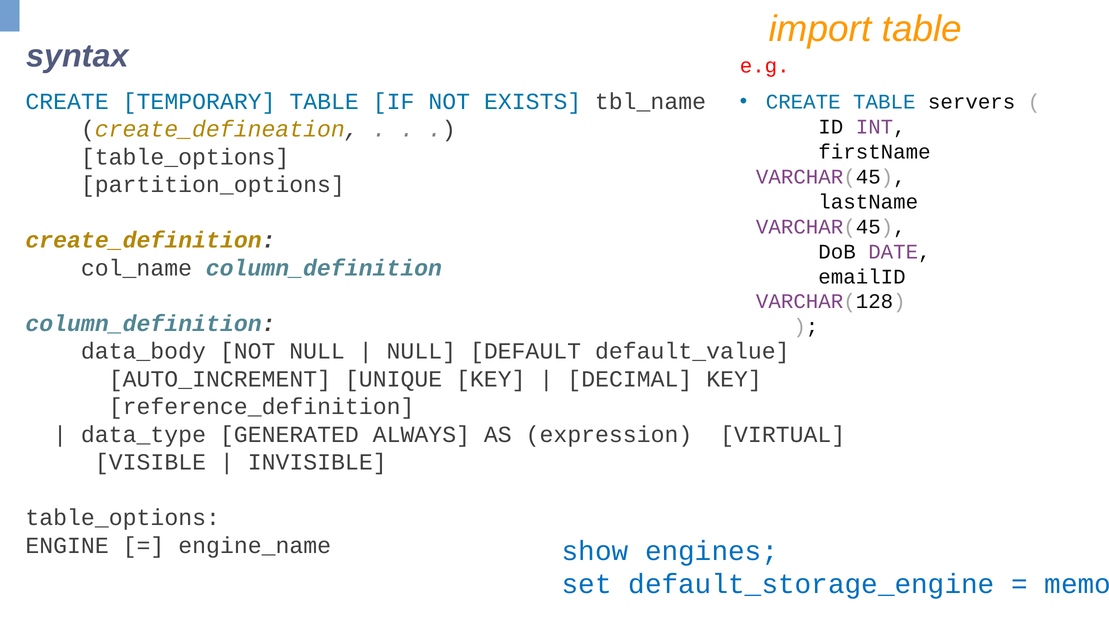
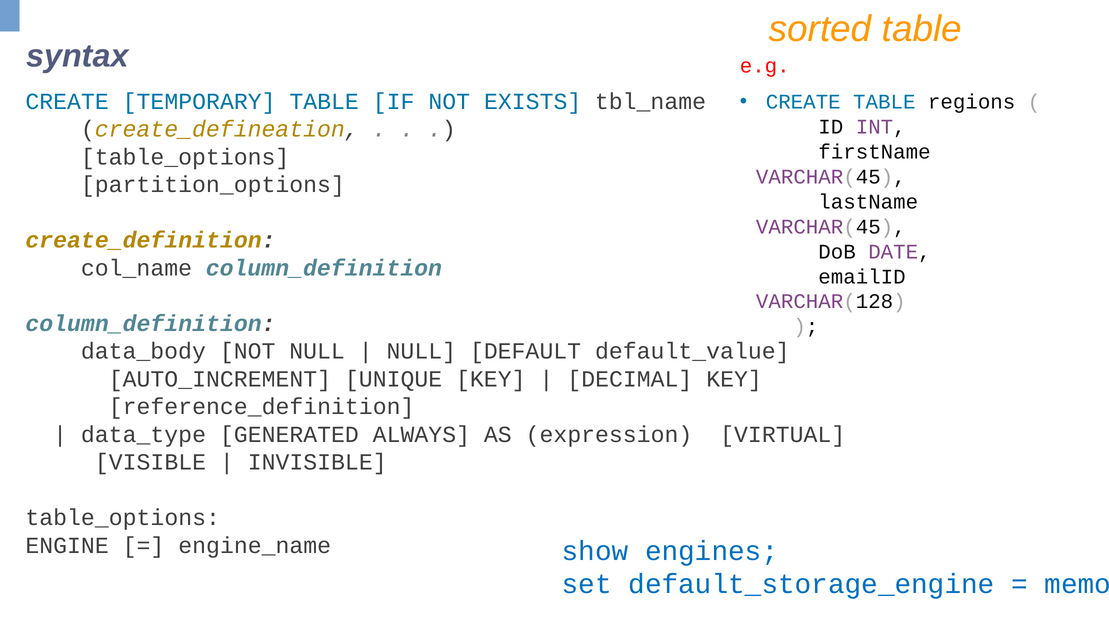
import: import -> sorted
servers: servers -> regions
